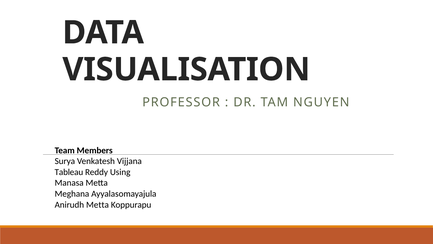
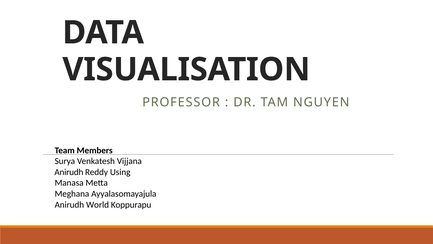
Tableau at (69, 172): Tableau -> Anirudh
Anirudh Metta: Metta -> World
